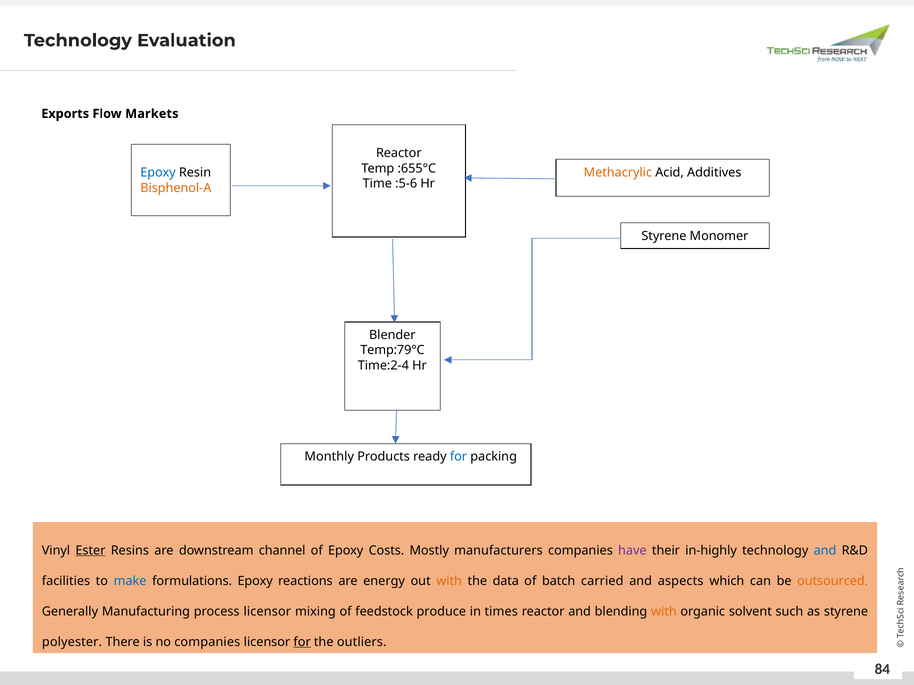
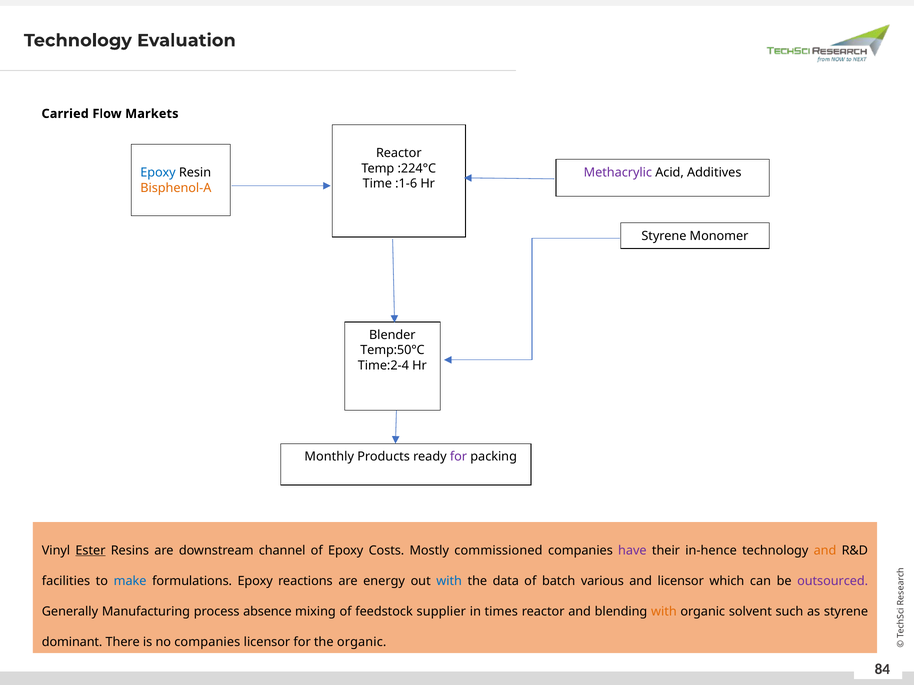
Exports: Exports -> Carried
:655°C: :655°C -> :224°C
Methacrylic colour: orange -> purple
:5-6: :5-6 -> :1-6
Temp:79°C: Temp:79°C -> Temp:50°C
for at (459, 457) colour: blue -> purple
manufacturers: manufacturers -> commissioned
in-highly: in-highly -> in-hence
and at (825, 551) colour: blue -> orange
with at (449, 581) colour: orange -> blue
carried: carried -> various
and aspects: aspects -> licensor
outsourced colour: orange -> purple
process licensor: licensor -> absence
produce: produce -> supplier
polyester: polyester -> dominant
for at (302, 642) underline: present -> none
the outliers: outliers -> organic
